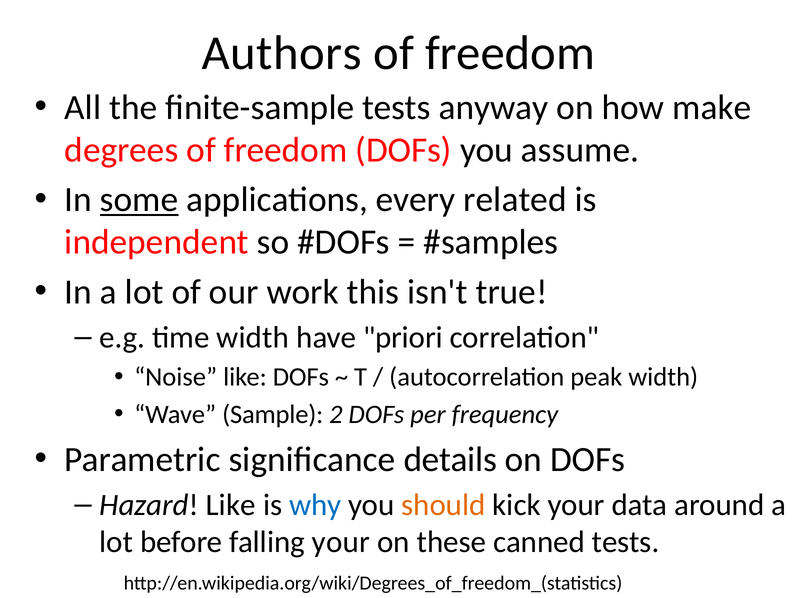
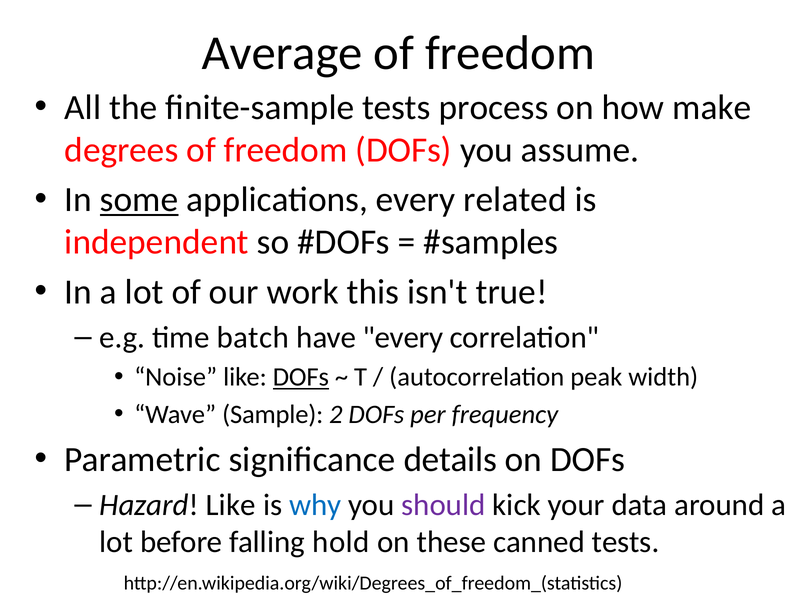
Authors: Authors -> Average
anyway: anyway -> process
time width: width -> batch
have priori: priori -> every
DOFs at (301, 377) underline: none -> present
should colour: orange -> purple
falling your: your -> hold
